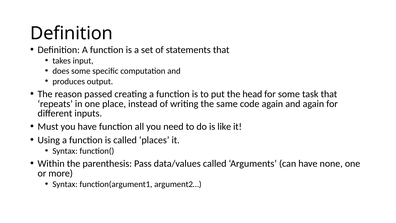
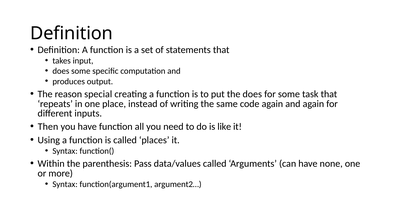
passed: passed -> special
the head: head -> does
Must: Must -> Then
